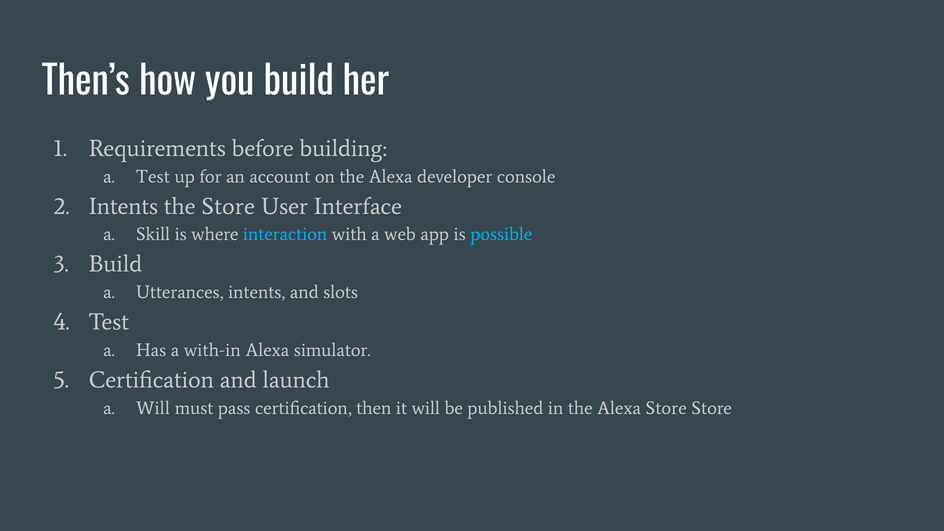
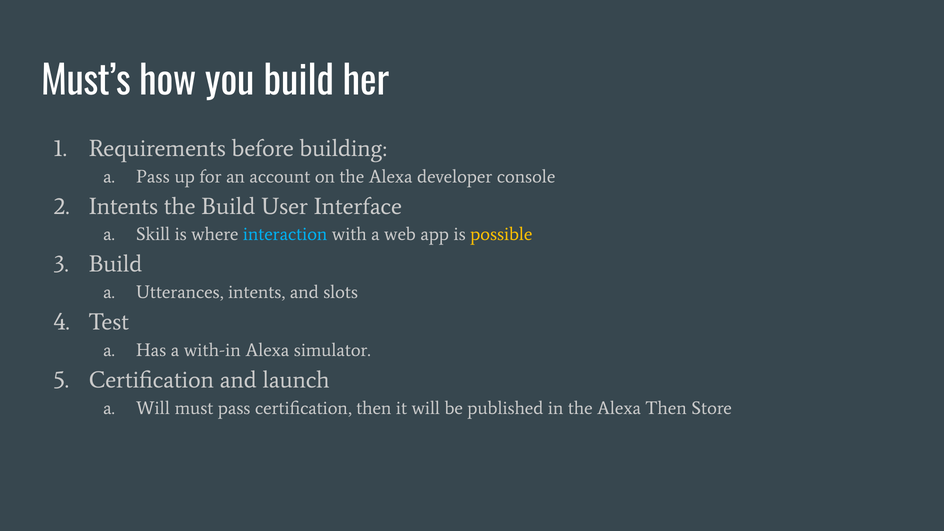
Then’s: Then’s -> Must’s
a Test: Test -> Pass
the Store: Store -> Build
possible colour: light blue -> yellow
Alexa Store: Store -> Then
